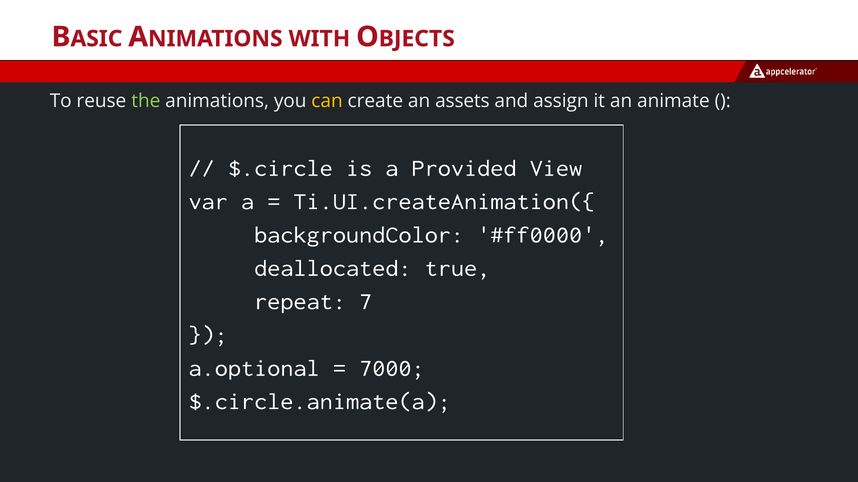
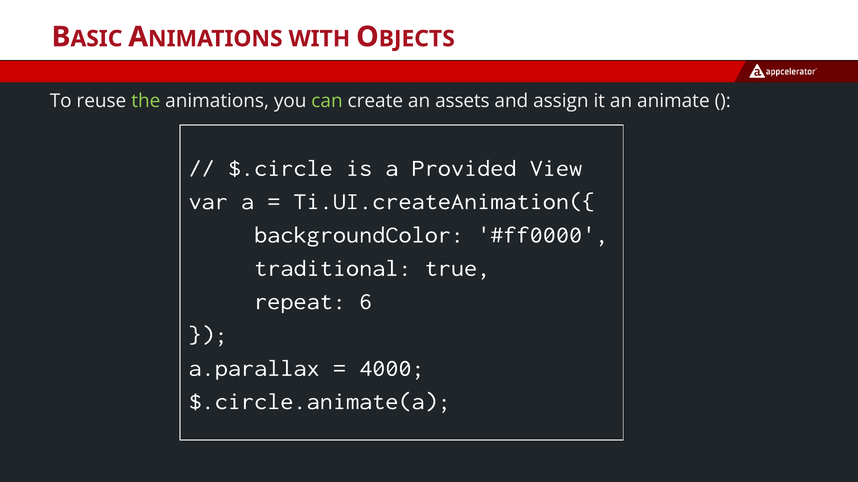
can colour: yellow -> light green
deallocated: deallocated -> traditional
7: 7 -> 6
a.optional: a.optional -> a.parallax
7000: 7000 -> 4000
